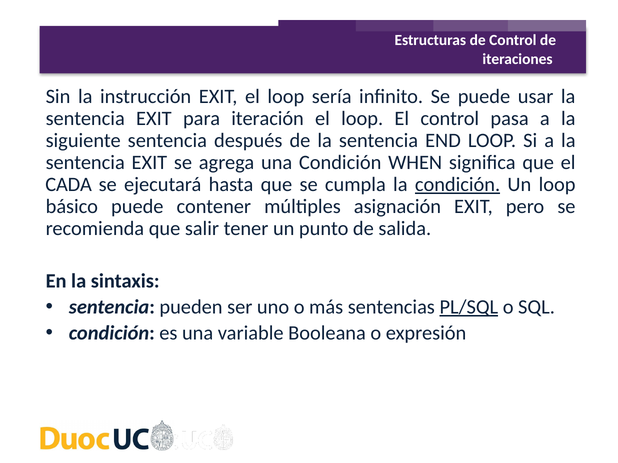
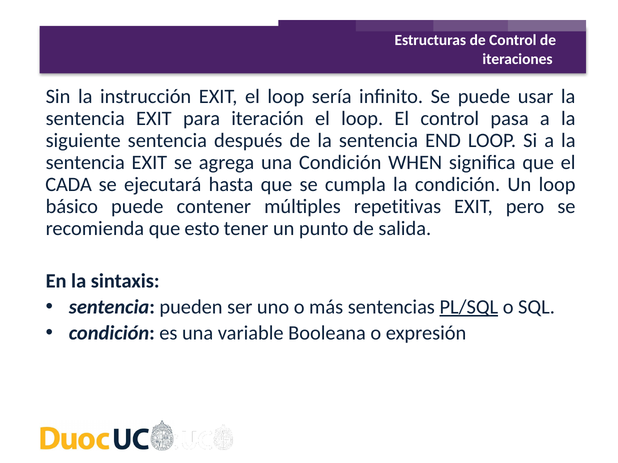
condición at (458, 185) underline: present -> none
asignación: asignación -> repetitivas
salir: salir -> esto
